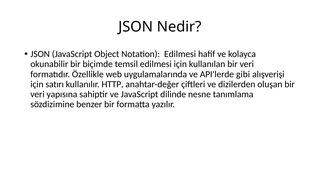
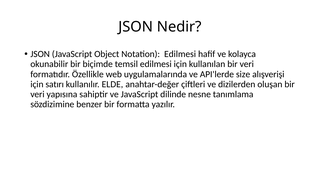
gibi: gibi -> size
HTTP: HTTP -> ELDE
